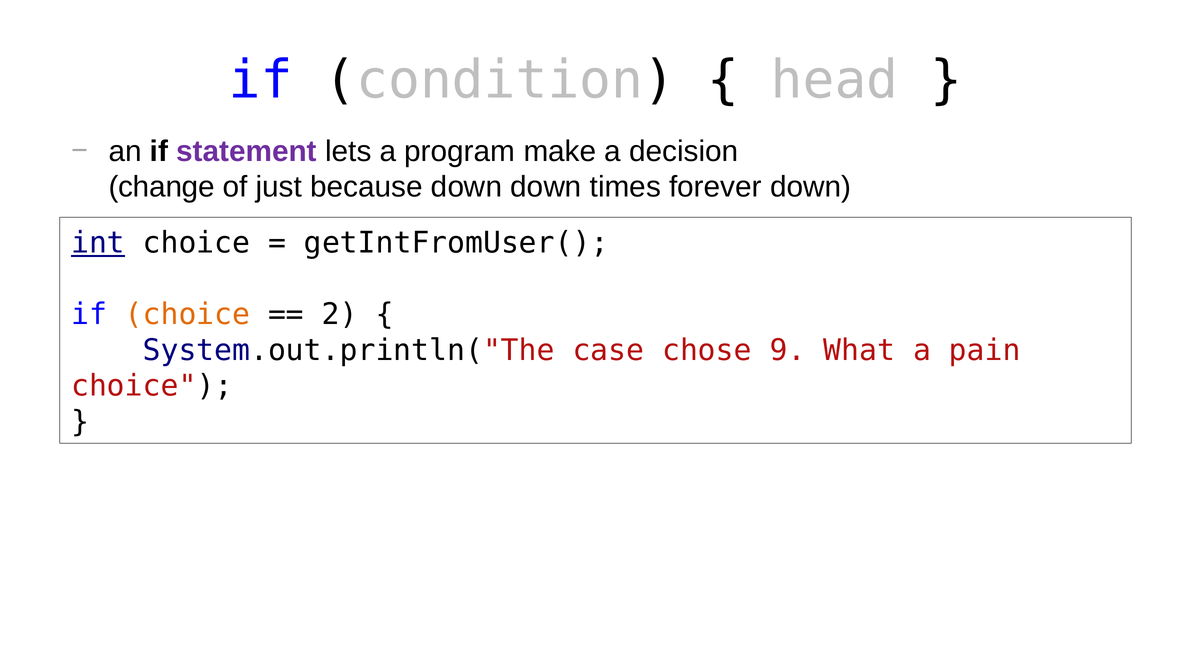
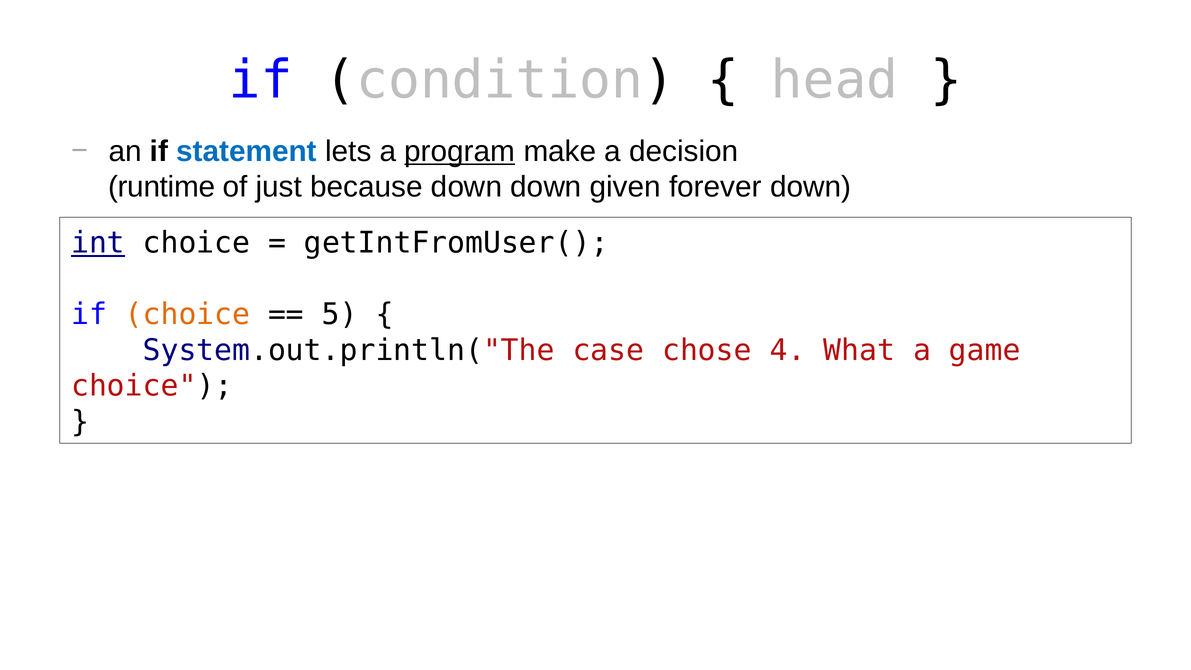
statement colour: purple -> blue
program underline: none -> present
change: change -> runtime
times: times -> given
2: 2 -> 5
9: 9 -> 4
pain: pain -> game
